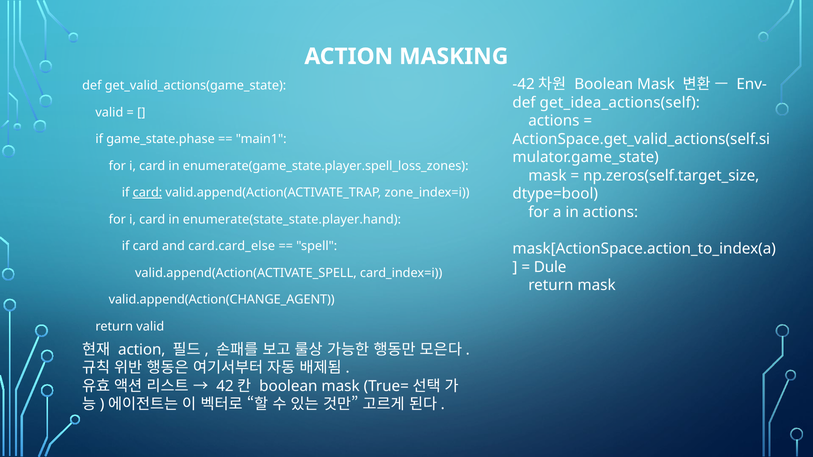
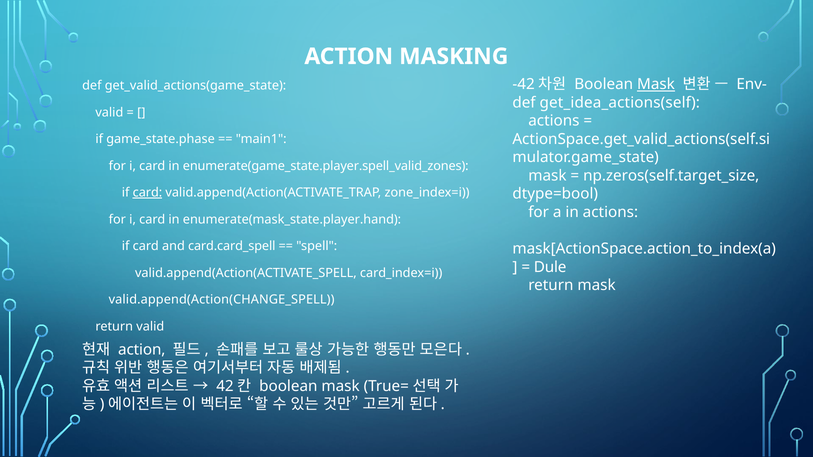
Mask at (656, 84) underline: none -> present
enumerate(game_state.player.spell_loss_zones: enumerate(game_state.player.spell_loss_zones -> enumerate(game_state.player.spell_valid_zones
enumerate(state_state.player.hand: enumerate(state_state.player.hand -> enumerate(mask_state.player.hand
card.card_else: card.card_else -> card.card_spell
valid.append(Action(CHANGE_AGENT: valid.append(Action(CHANGE_AGENT -> valid.append(Action(CHANGE_SPELL
